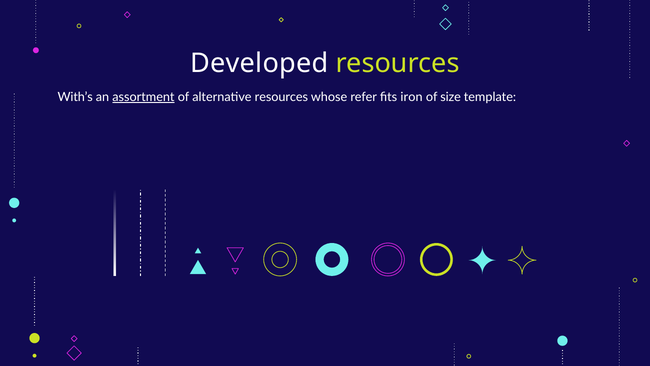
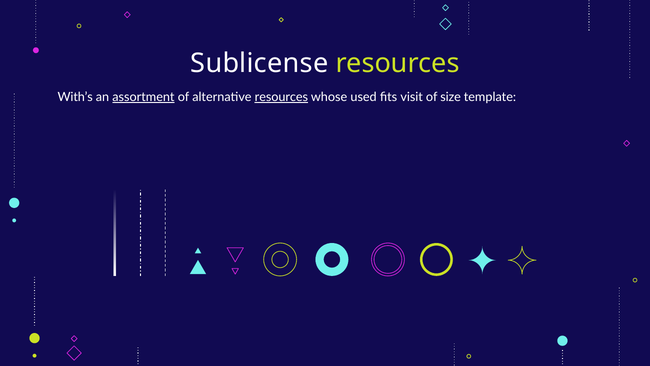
Developed: Developed -> Sublicense
resources at (281, 97) underline: none -> present
refer: refer -> used
iron: iron -> visit
